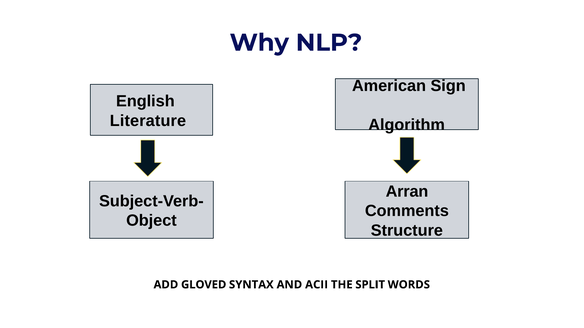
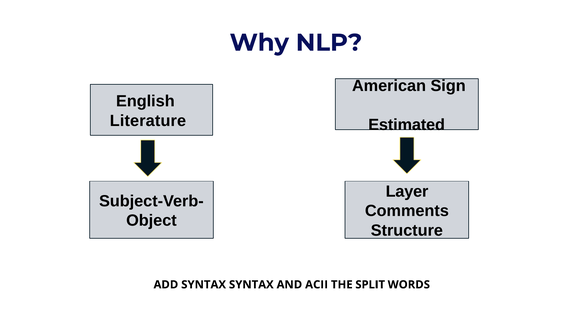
Algorithm: Algorithm -> Estimated
Arran: Arran -> Layer
ADD GLOVED: GLOVED -> SYNTAX
